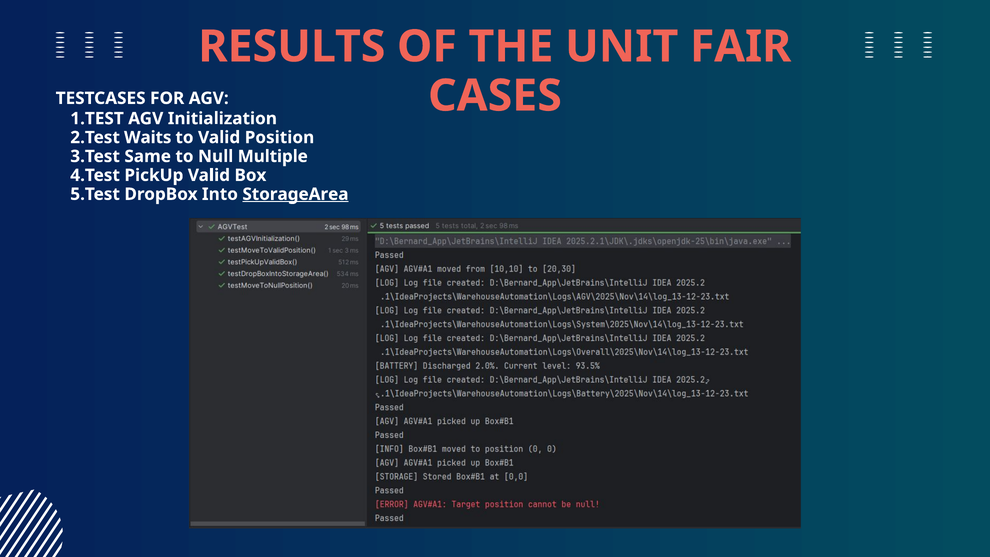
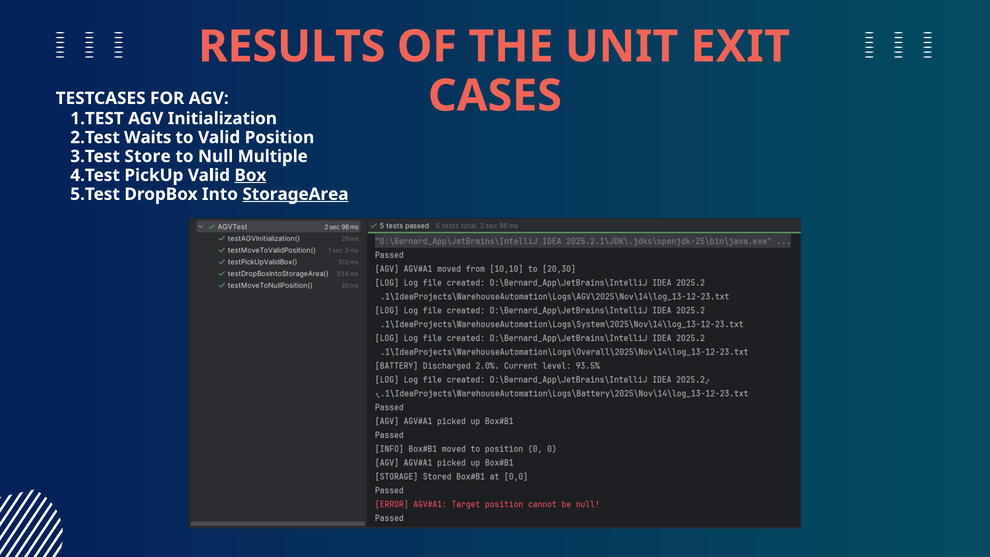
FAIR: FAIR -> EXIT
Same: Same -> Store
Box underline: none -> present
